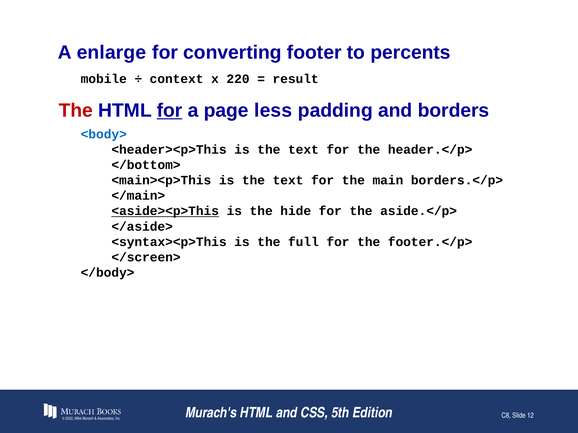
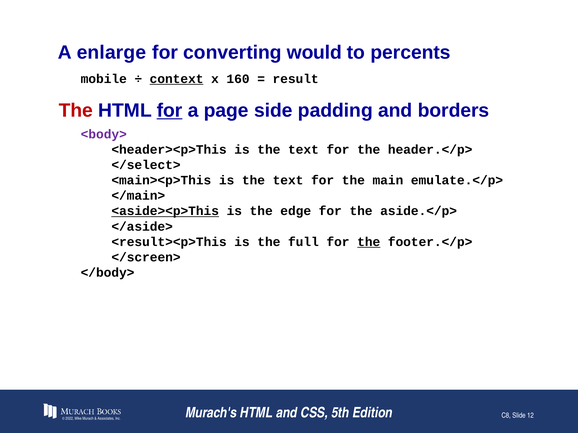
footer: footer -> would
context underline: none -> present
220: 220 -> 160
less: less -> side
<body> colour: blue -> purple
</bottom>: </bottom> -> </select>
borders.</p>: borders.</p> -> emulate.</p>
hide: hide -> edge
<syntax><p>This: <syntax><p>This -> <result><p>This
the at (369, 242) underline: none -> present
